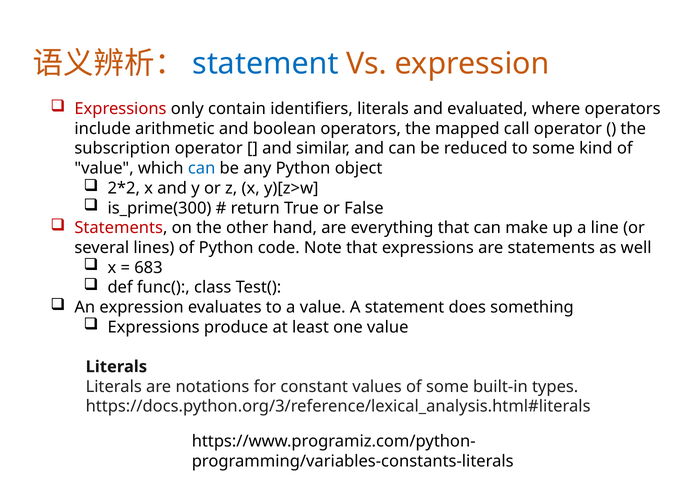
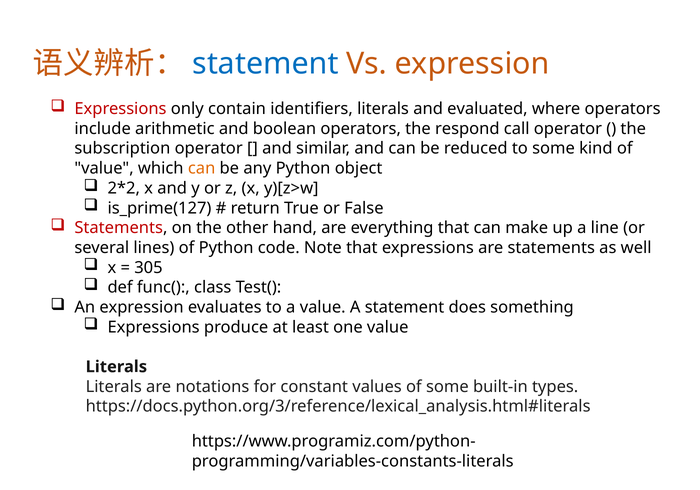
mapped: mapped -> respond
can at (202, 168) colour: blue -> orange
is_prime(300: is_prime(300 -> is_prime(127
683: 683 -> 305
